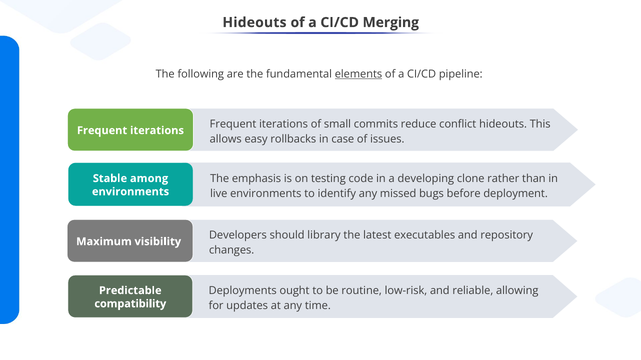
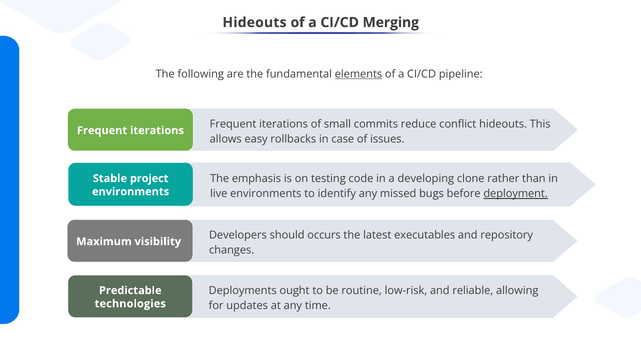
among: among -> project
deployment underline: none -> present
library: library -> occurs
compatibility: compatibility -> technologies
